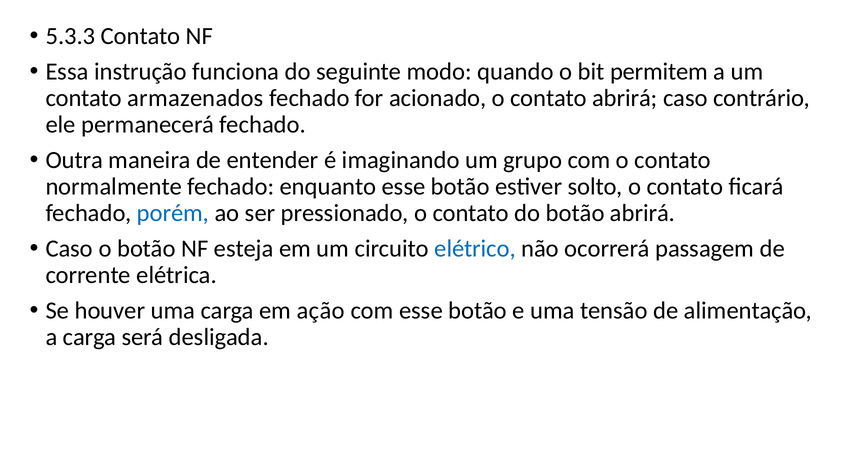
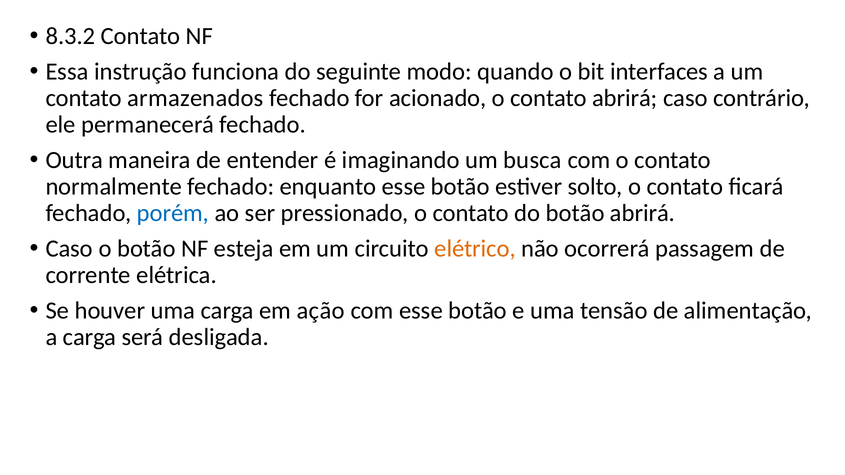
5.3.3: 5.3.3 -> 8.3.2
permitem: permitem -> interfaces
grupo: grupo -> busca
elétrico colour: blue -> orange
